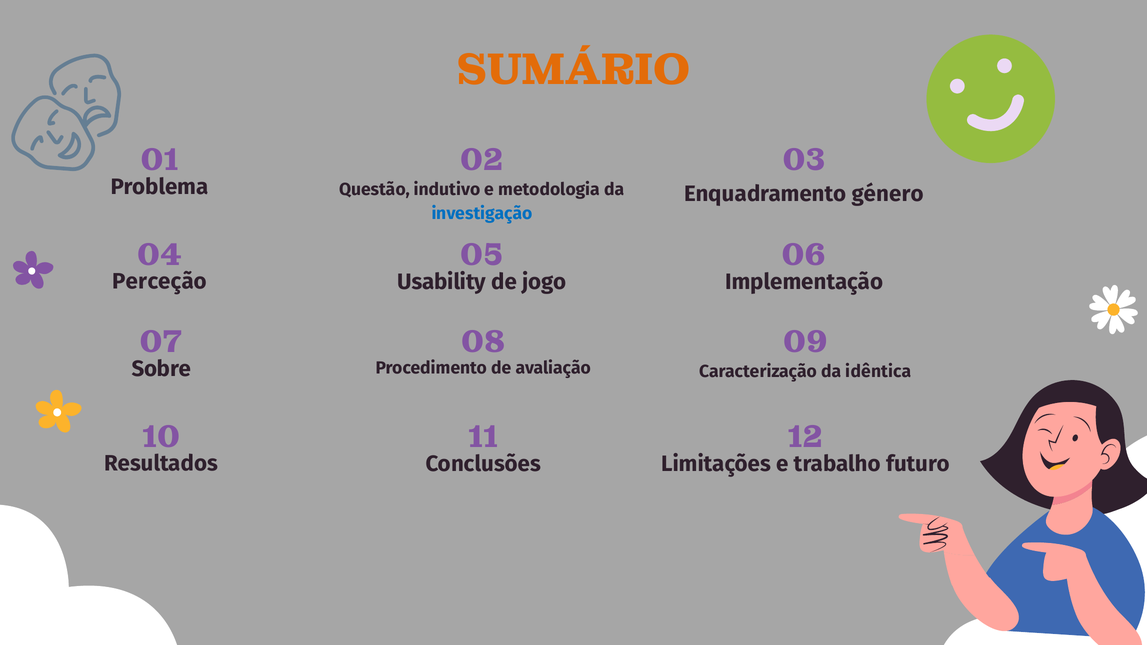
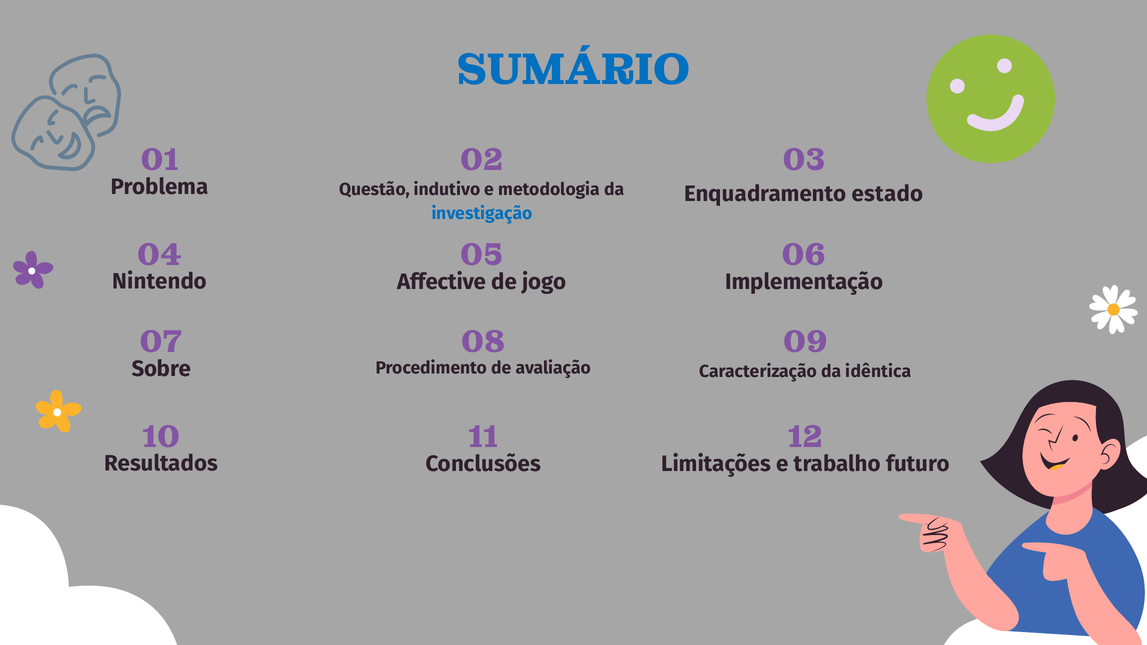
SUMÁRIO colour: orange -> blue
género: género -> estado
Perceção: Perceção -> Nintendo
Usability: Usability -> Affective
